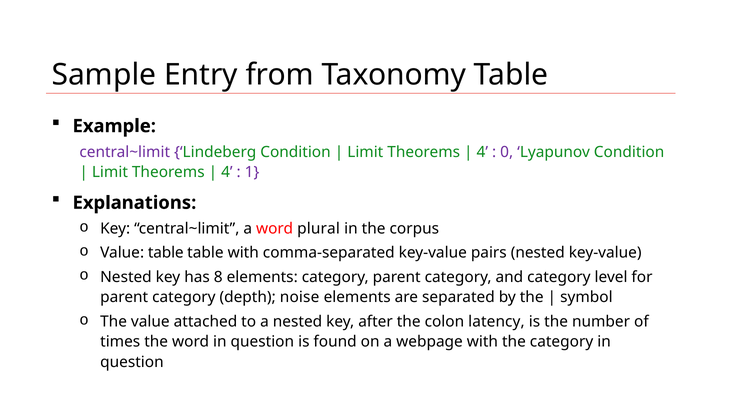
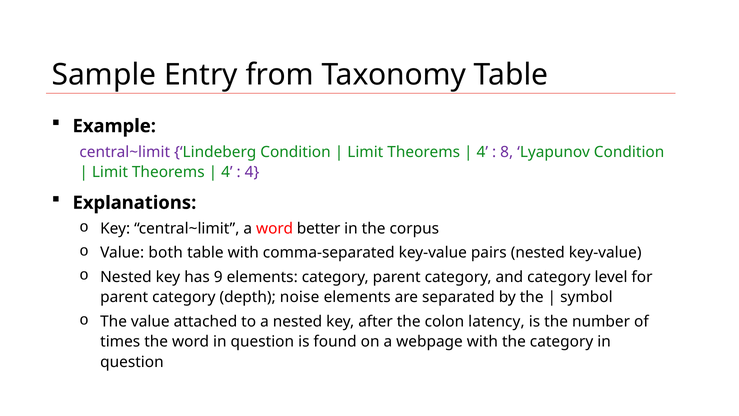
0: 0 -> 8
1 at (252, 172): 1 -> 4
plural: plural -> better
Value table: table -> both
8: 8 -> 9
